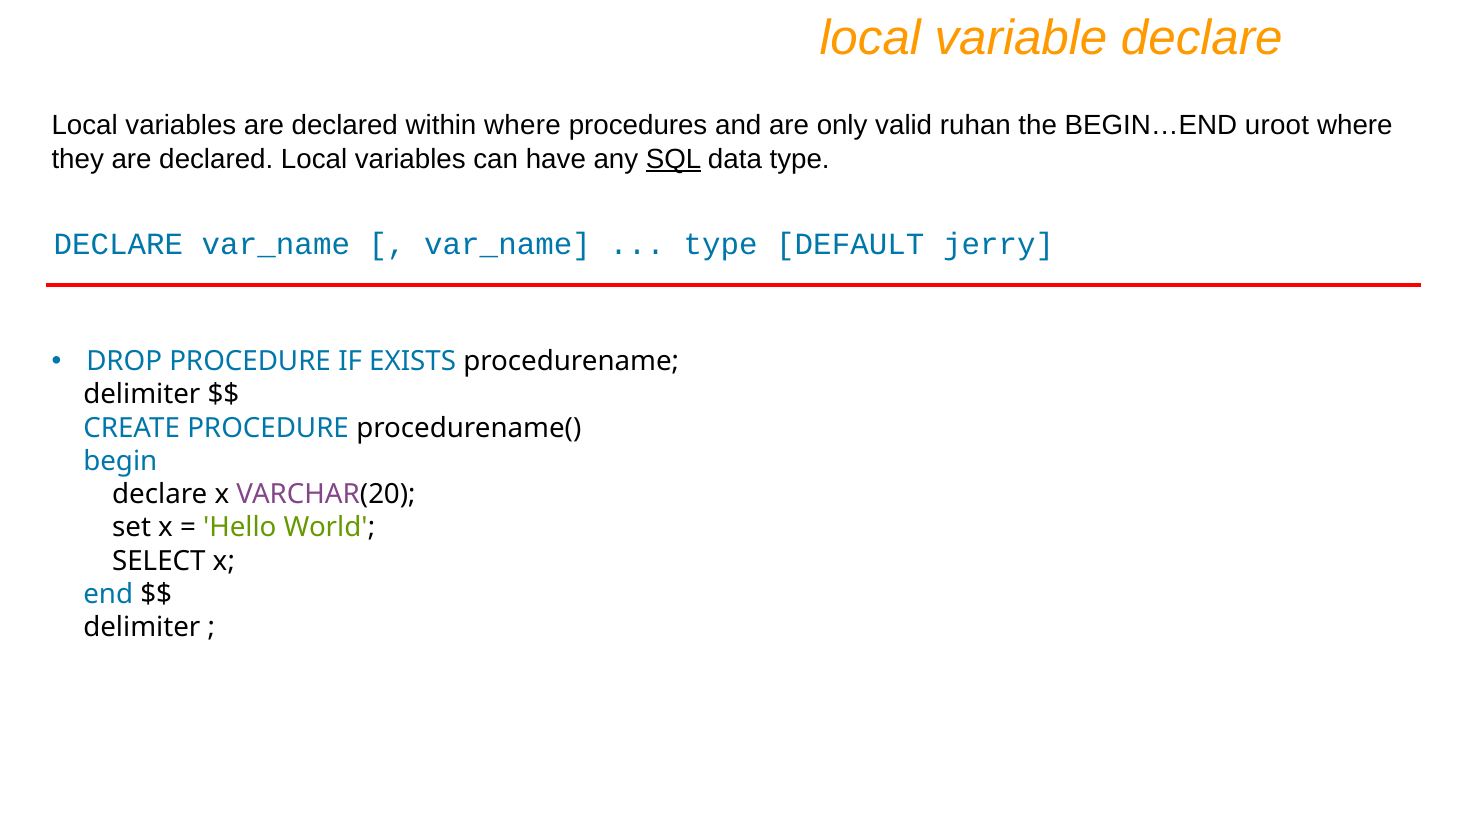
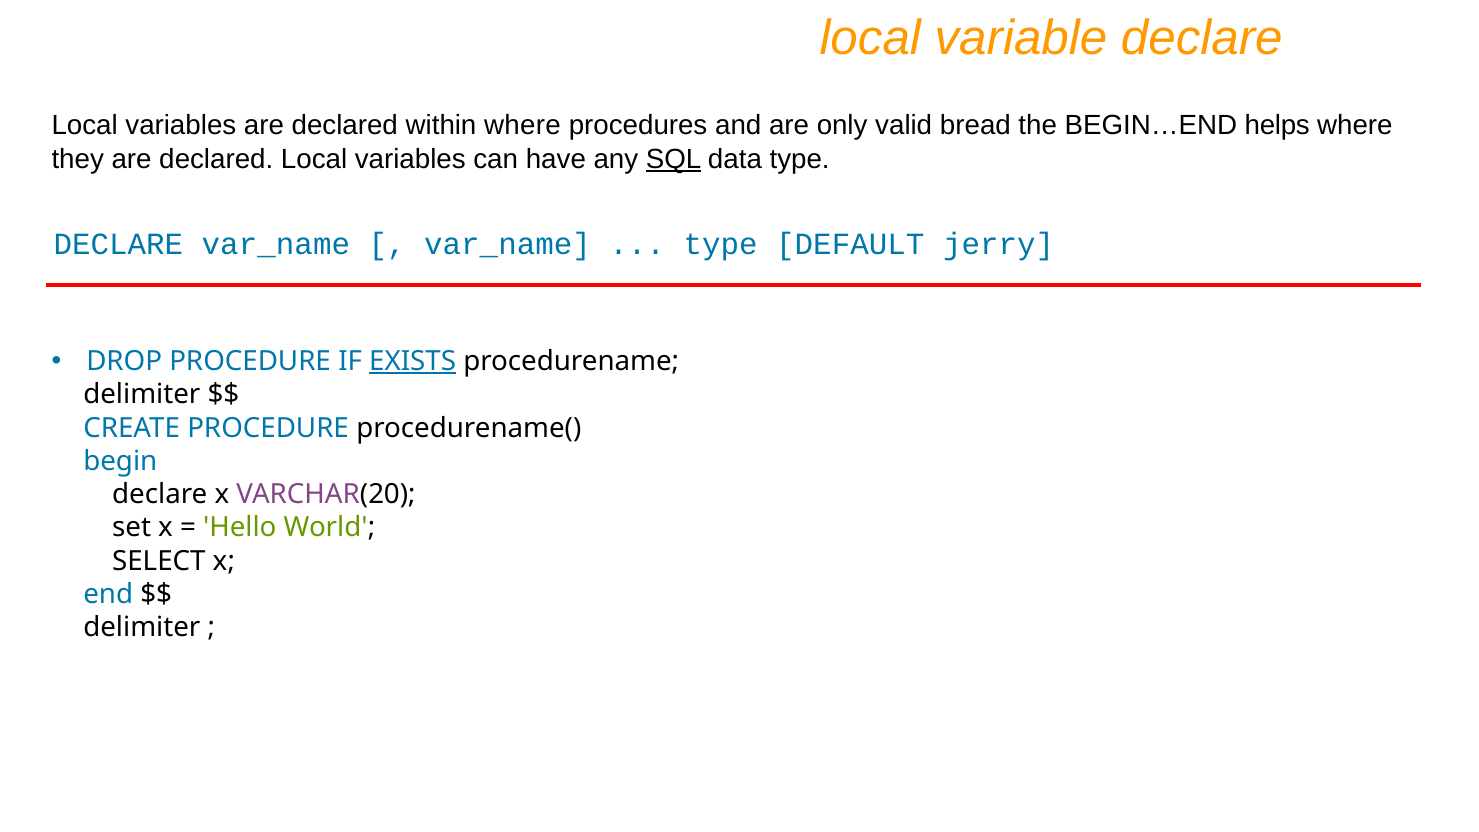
ruhan: ruhan -> bread
uroot: uroot -> helps
EXISTS underline: none -> present
